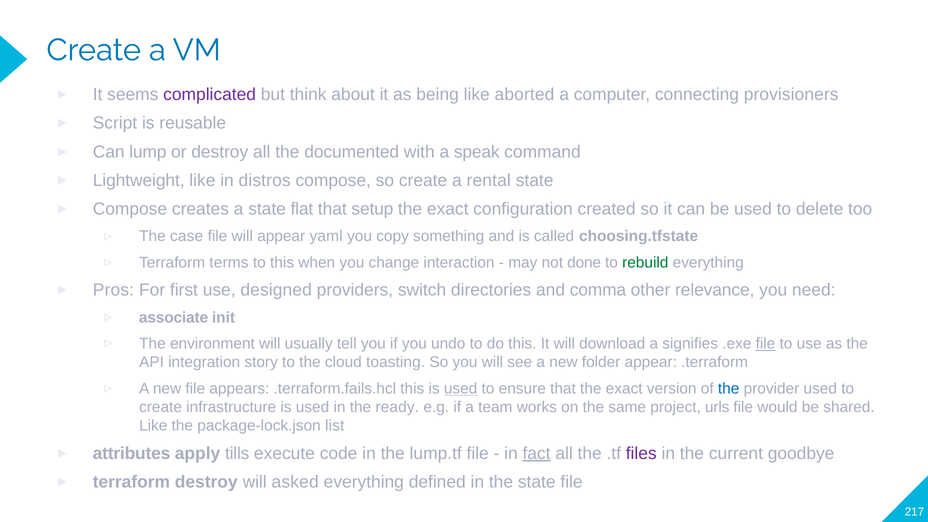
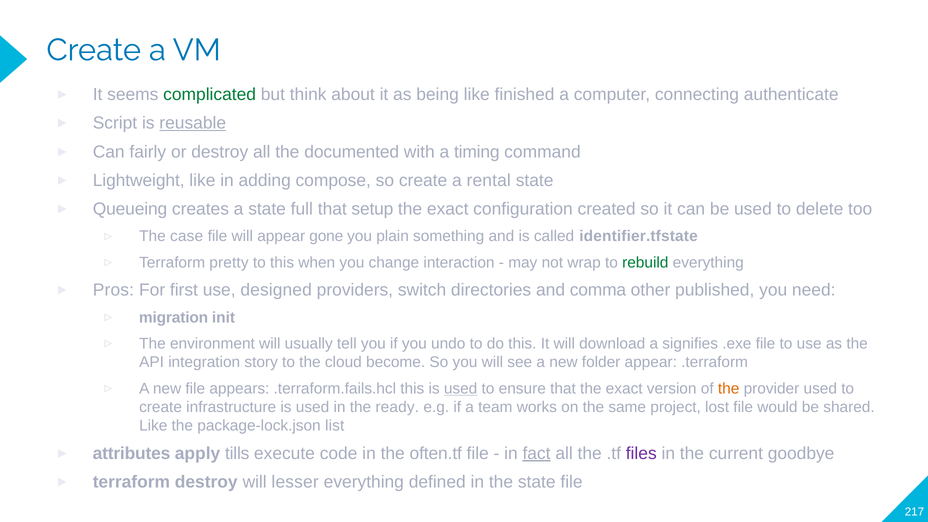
complicated colour: purple -> green
aborted: aborted -> finished
provisioners: provisioners -> authenticate
reusable underline: none -> present
lump: lump -> fairly
speak: speak -> timing
distros: distros -> adding
Compose at (130, 209): Compose -> Queueing
flat: flat -> full
yaml: yaml -> gone
copy: copy -> plain
choosing.tfstate: choosing.tfstate -> identifier.tfstate
terms: terms -> pretty
done: done -> wrap
relevance: relevance -> published
associate: associate -> migration
file at (765, 344) underline: present -> none
toasting: toasting -> become
the at (729, 389) colour: blue -> orange
urls: urls -> lost
lump.tf: lump.tf -> often.tf
asked: asked -> lesser
